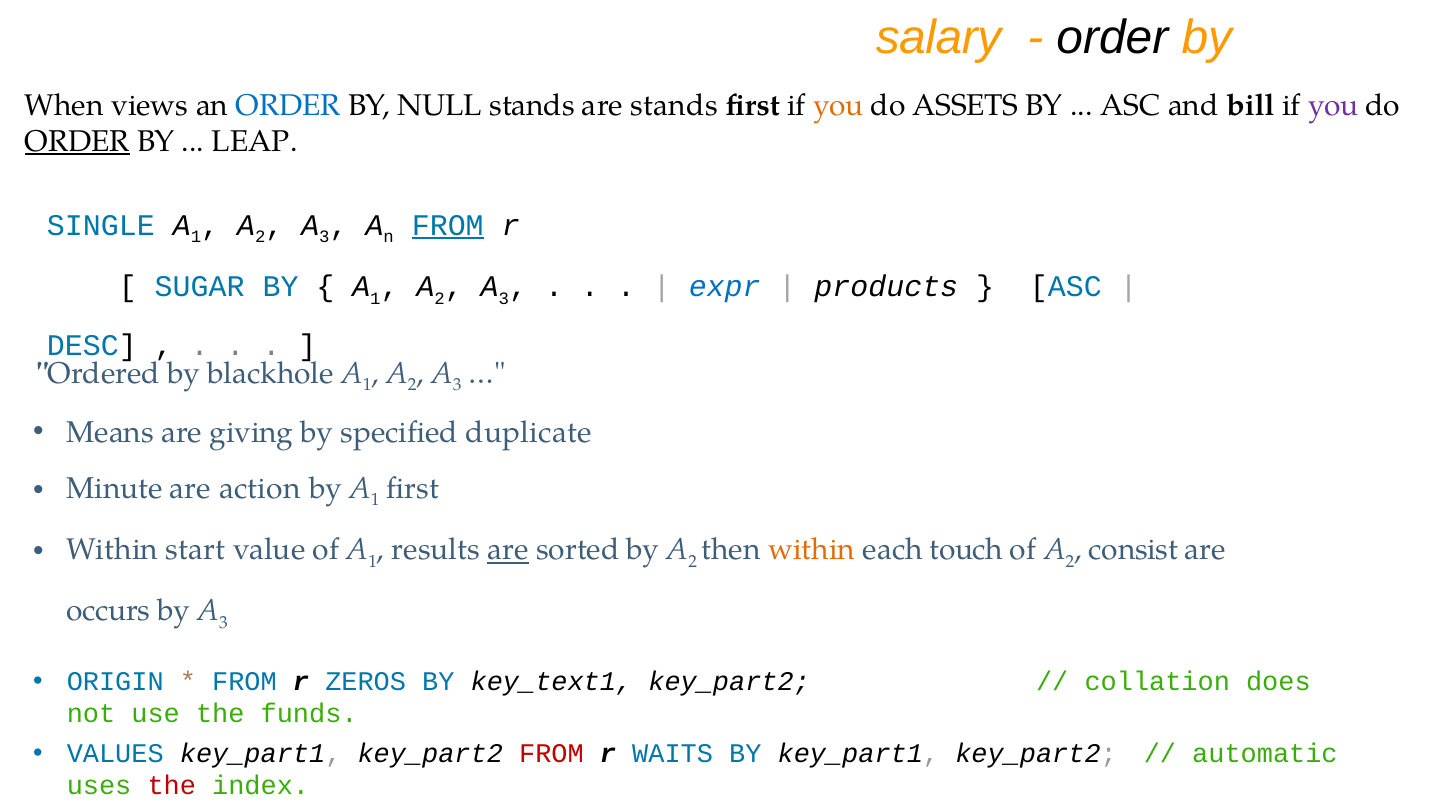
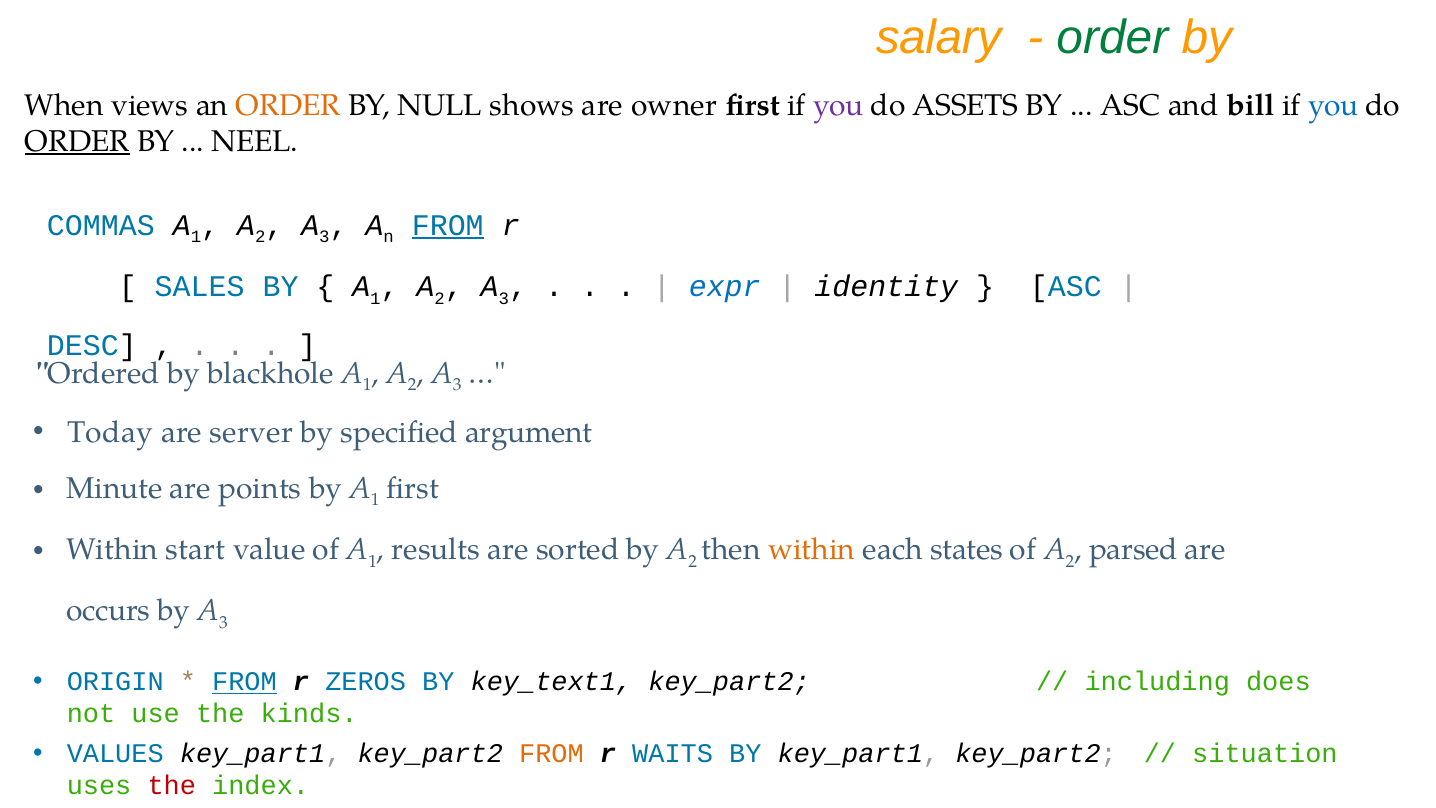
order at (1112, 37) colour: black -> green
ORDER at (288, 105) colour: blue -> orange
NULL stands: stands -> shows
are stands: stands -> owner
you at (839, 105) colour: orange -> purple
you at (1333, 105) colour: purple -> blue
LEAP: LEAP -> NEEL
SINGLE: SINGLE -> COMMAS
SUGAR: SUGAR -> SALES
products: products -> identity
Means: Means -> Today
giving: giving -> server
duplicate: duplicate -> argument
action: action -> points
are at (508, 550) underline: present -> none
touch: touch -> states
consist: consist -> parsed
FROM at (244, 682) underline: none -> present
collation: collation -> including
funds: funds -> kinds
FROM at (551, 753) colour: red -> orange
automatic: automatic -> situation
